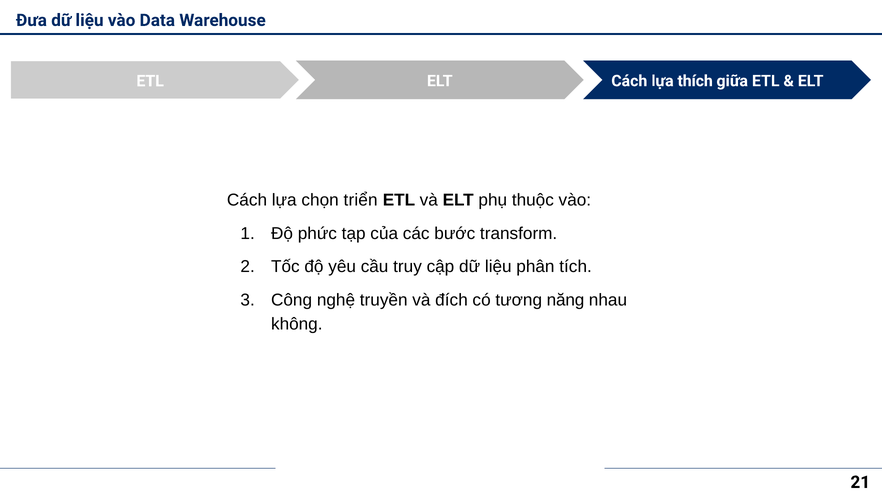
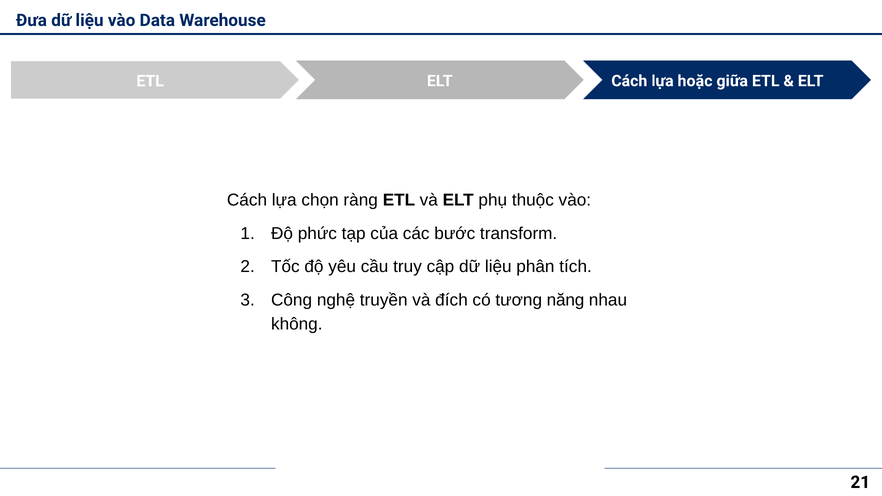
thích: thích -> hoặc
triển: triển -> ràng
